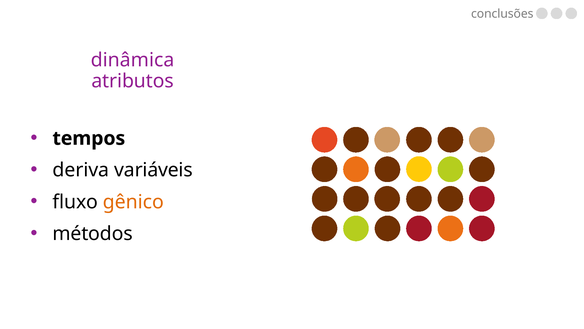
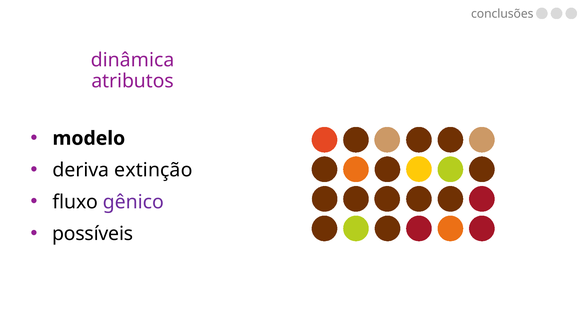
tempos: tempos -> modelo
variáveis: variáveis -> extinção
gênico colour: orange -> purple
métodos: métodos -> possíveis
